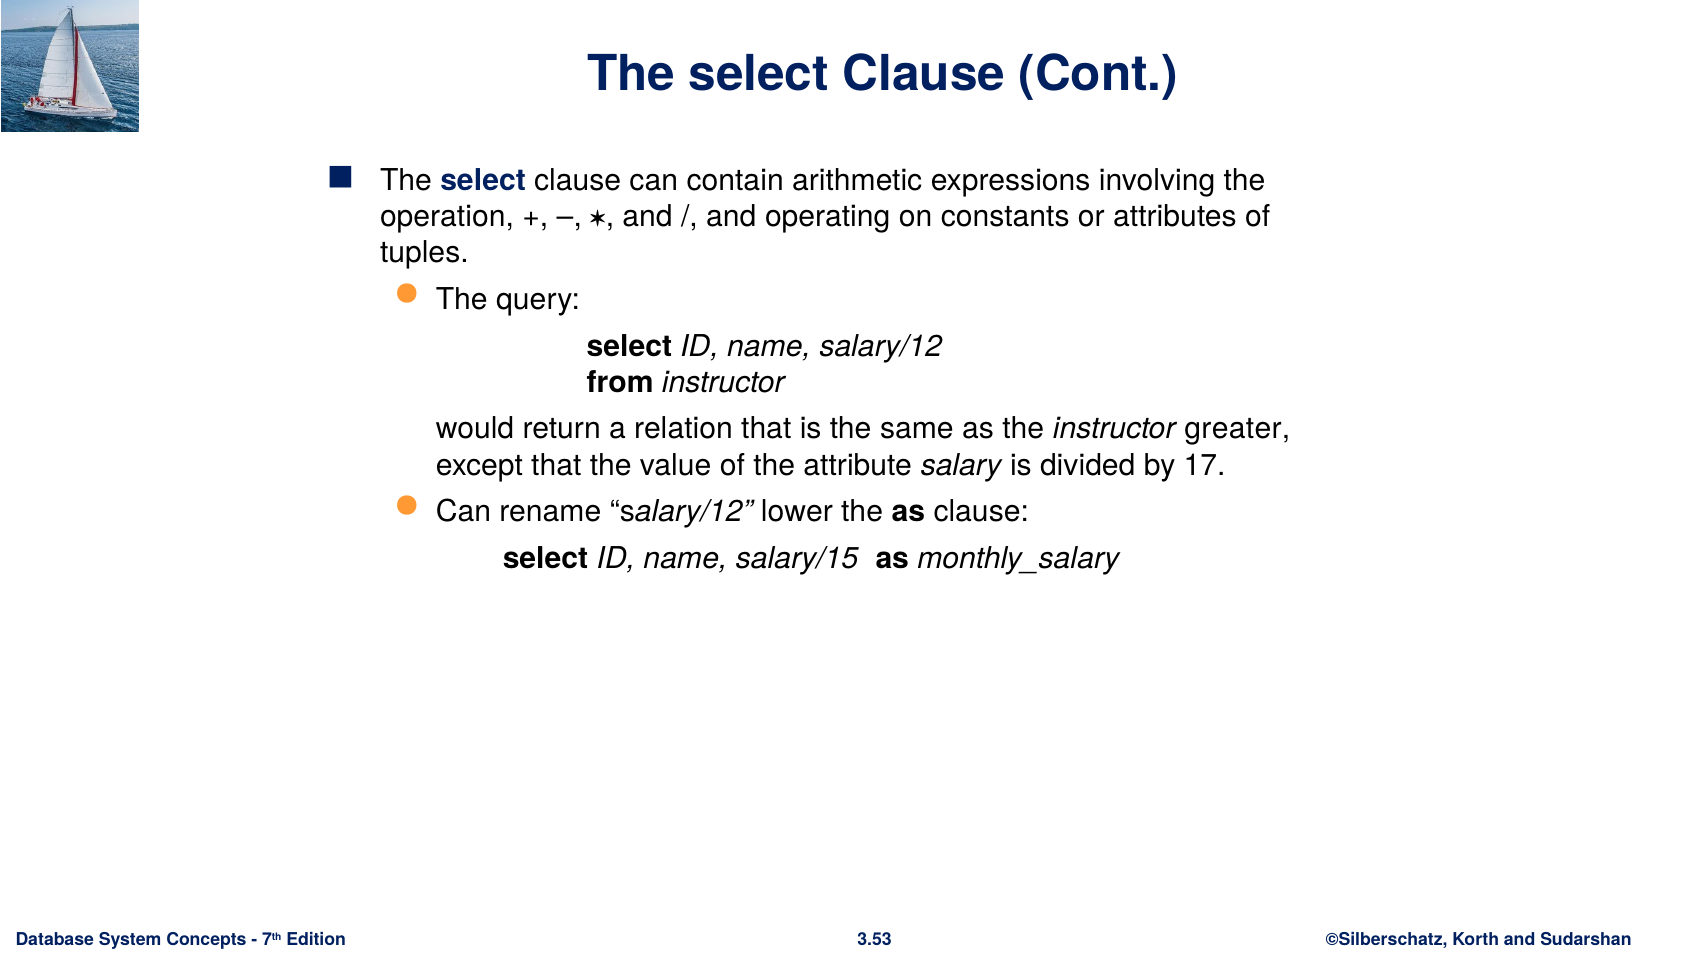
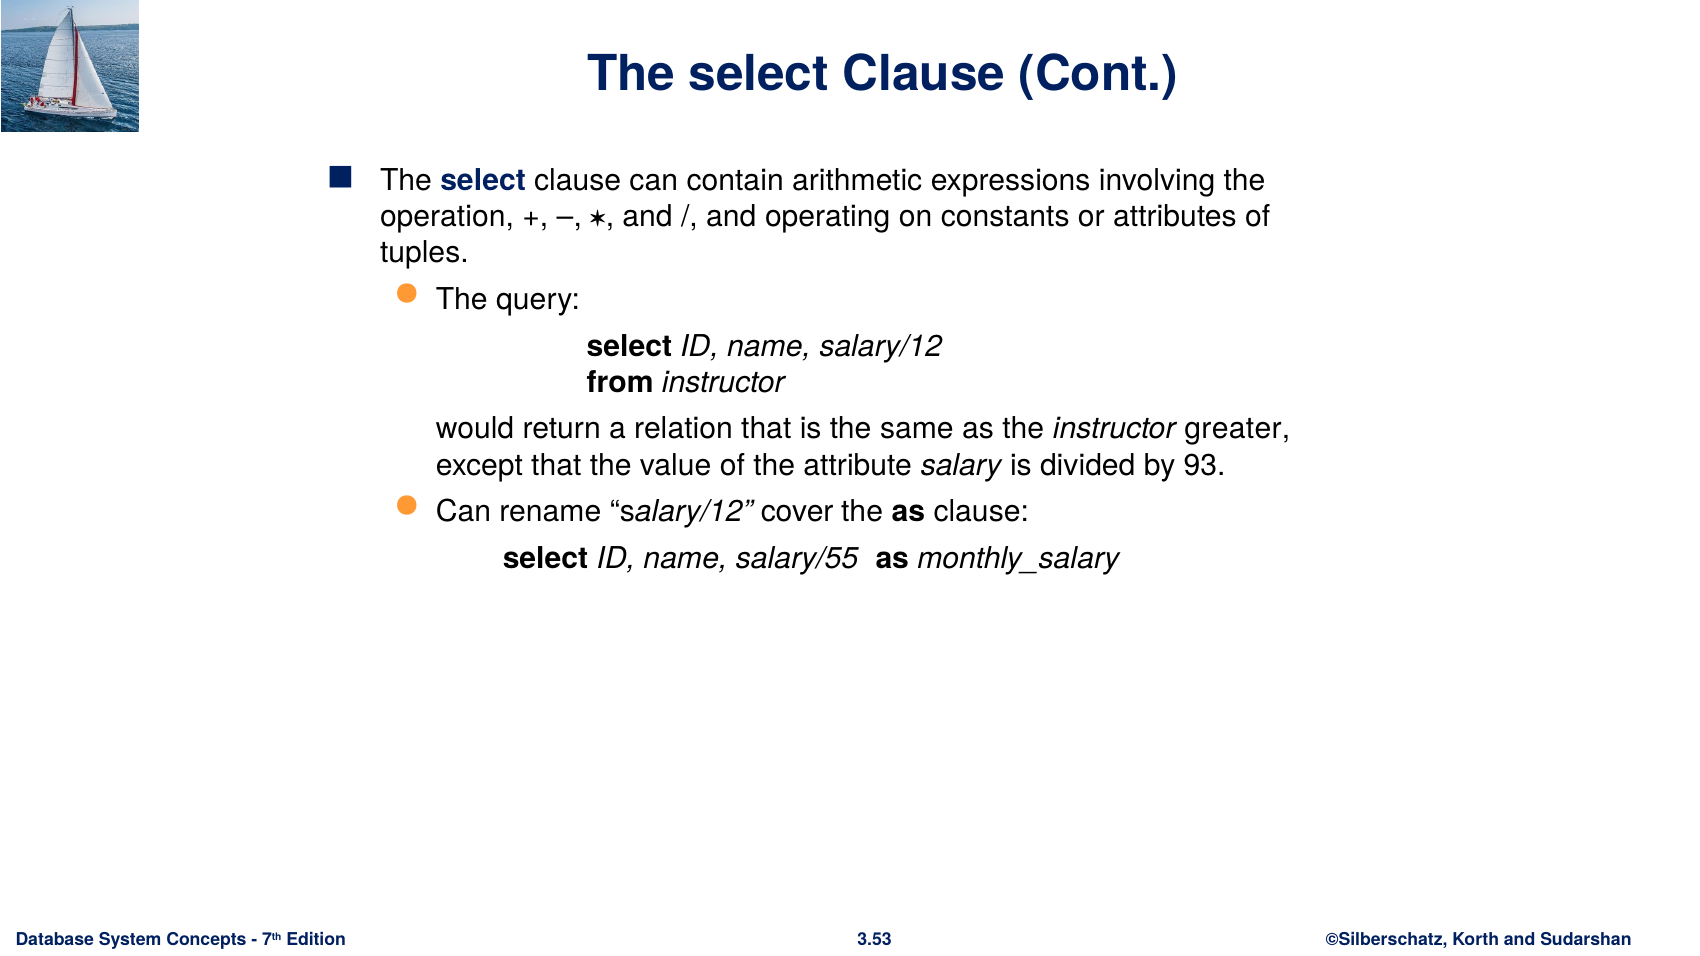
17: 17 -> 93
lower: lower -> cover
salary/15: salary/15 -> salary/55
